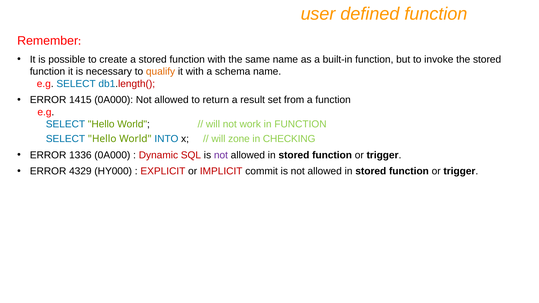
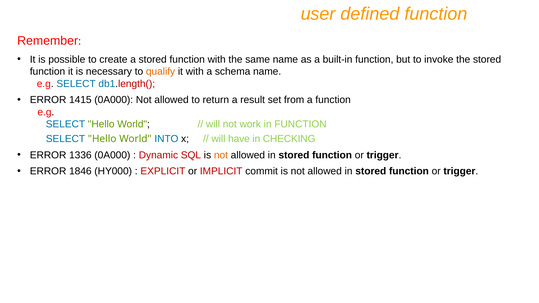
zone: zone -> have
not at (221, 155) colour: purple -> orange
4329: 4329 -> 1846
